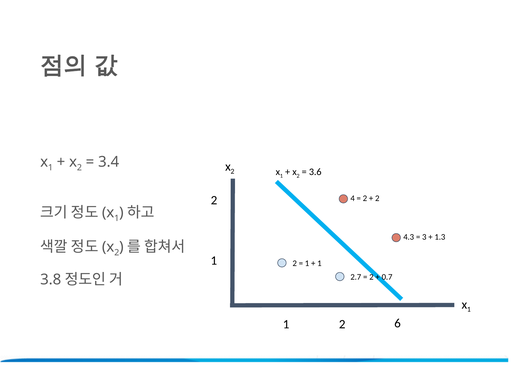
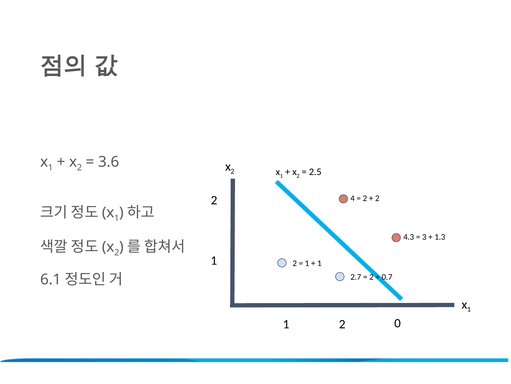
3.4: 3.4 -> 3.6
3.6: 3.6 -> 2.5
3.8: 3.8 -> 6.1
6: 6 -> 0
